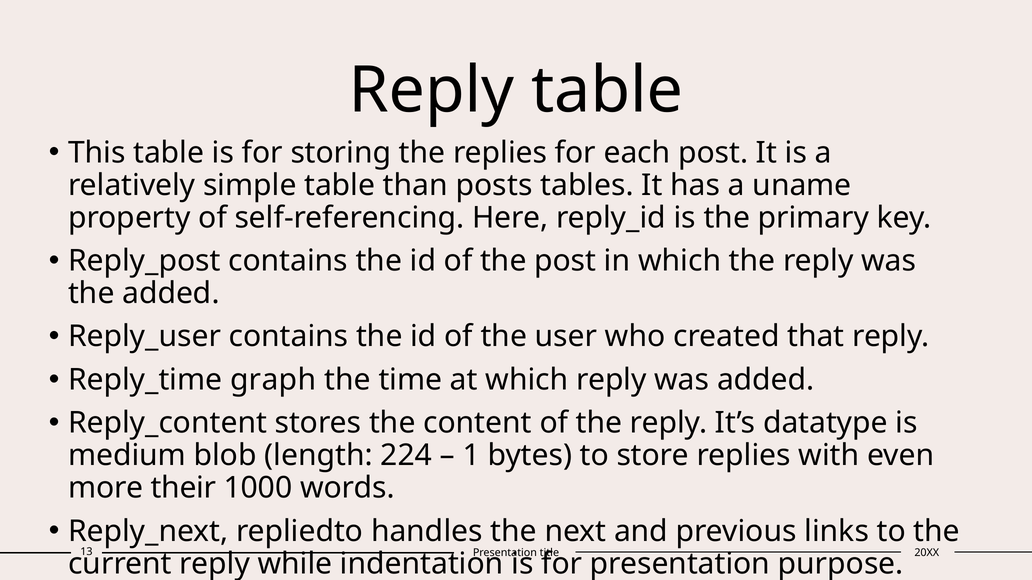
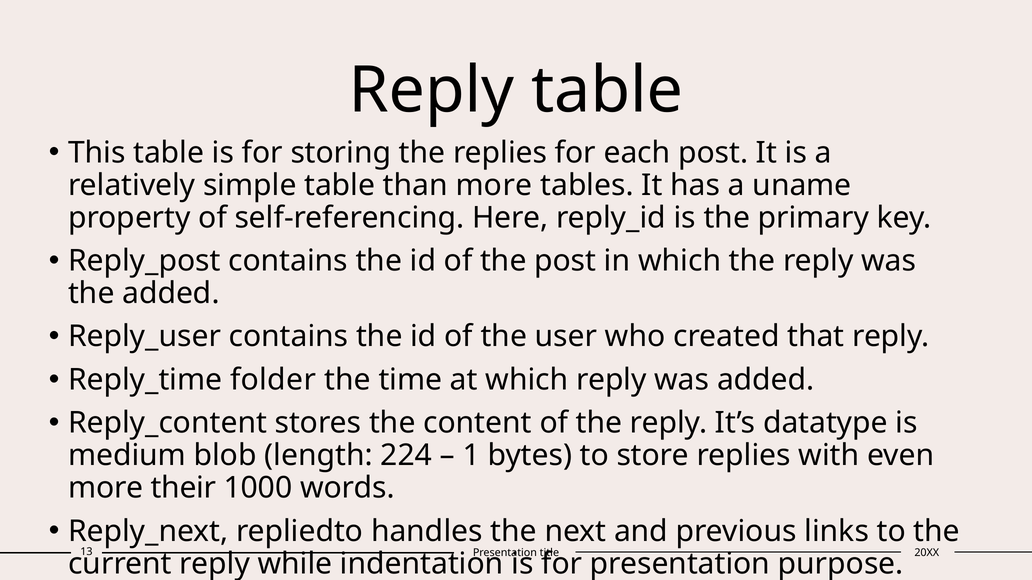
than posts: posts -> more
graph: graph -> folder
